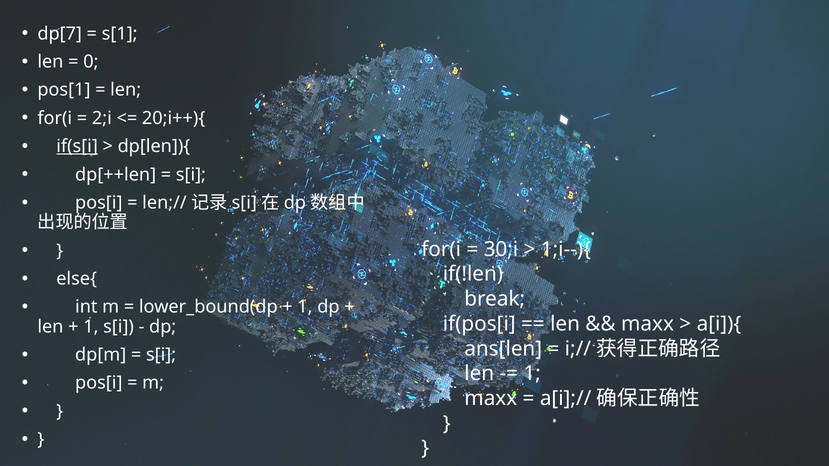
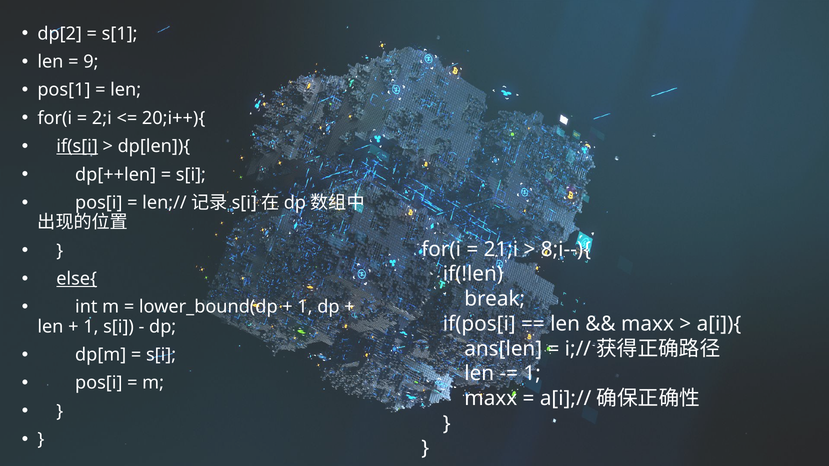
dp[7: dp[7 -> dp[2
0: 0 -> 9
30;i: 30;i -> 21;i
1;i--){: 1;i--){ -> 8;i--){
else{ underline: none -> present
